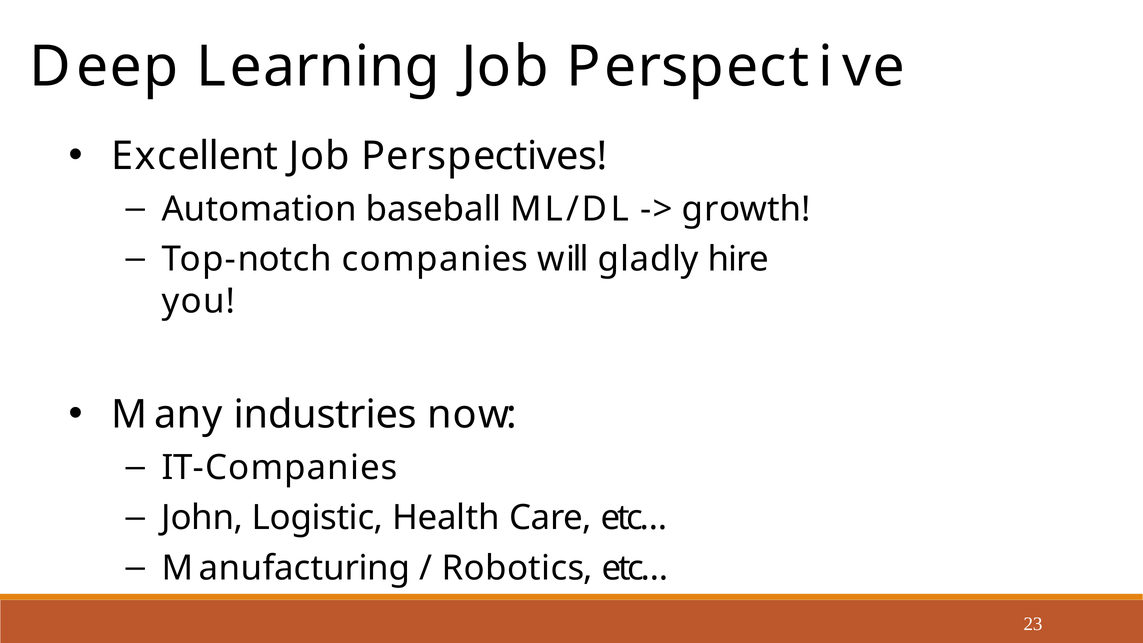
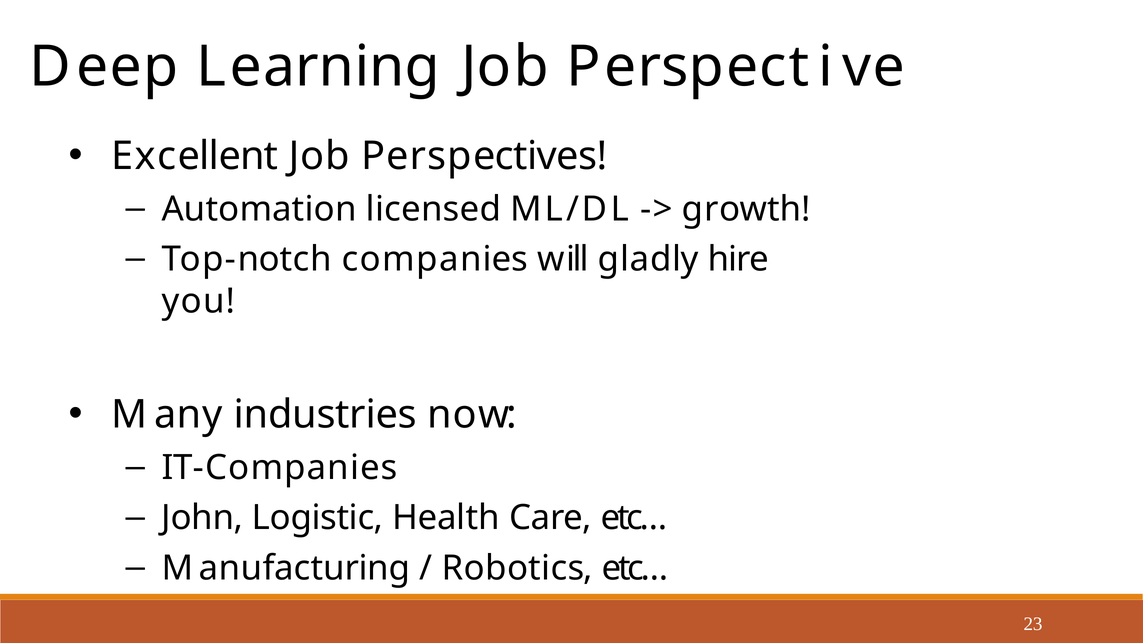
baseball: baseball -> licensed
